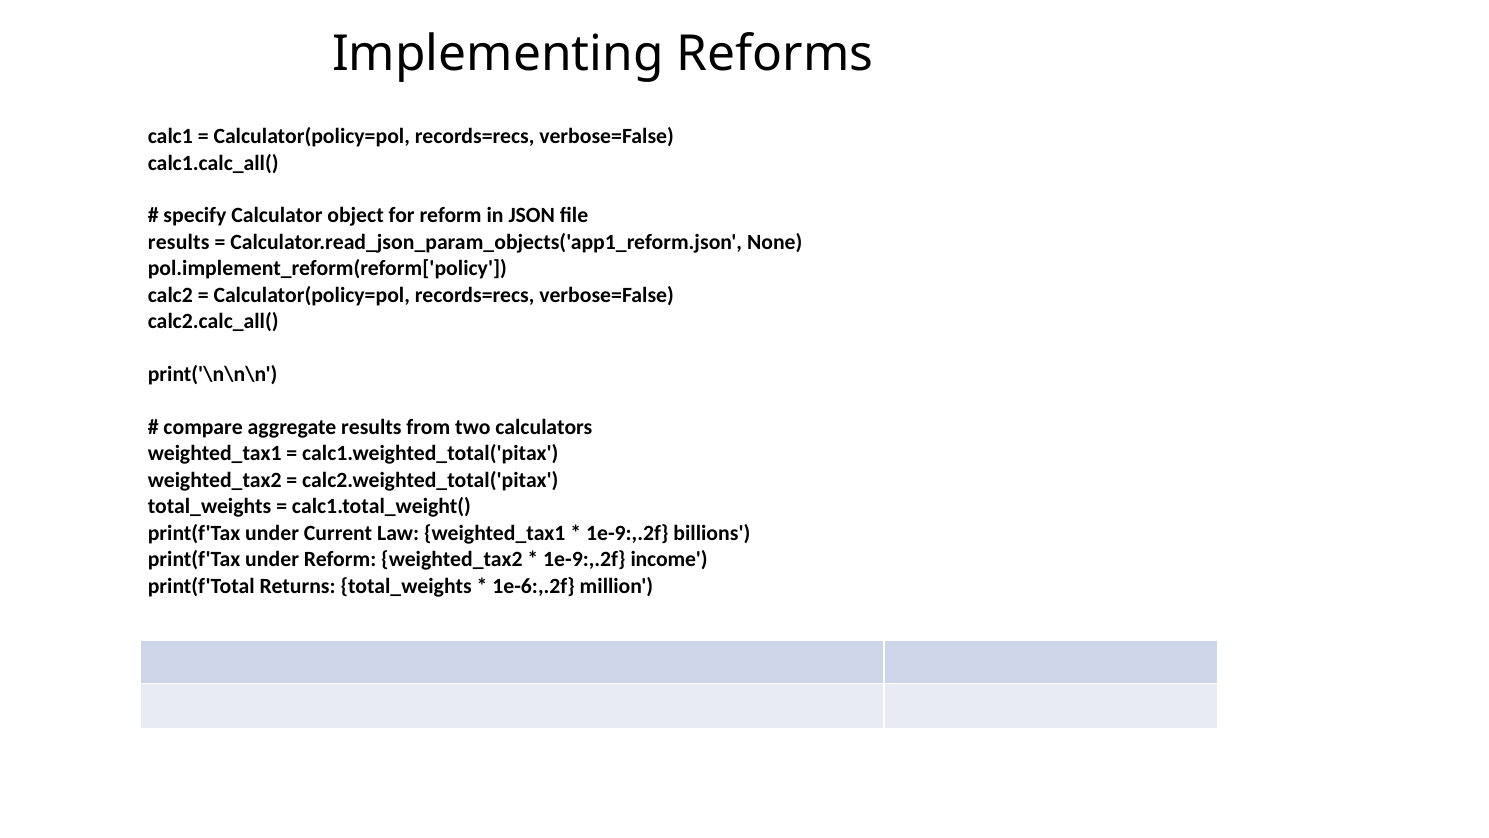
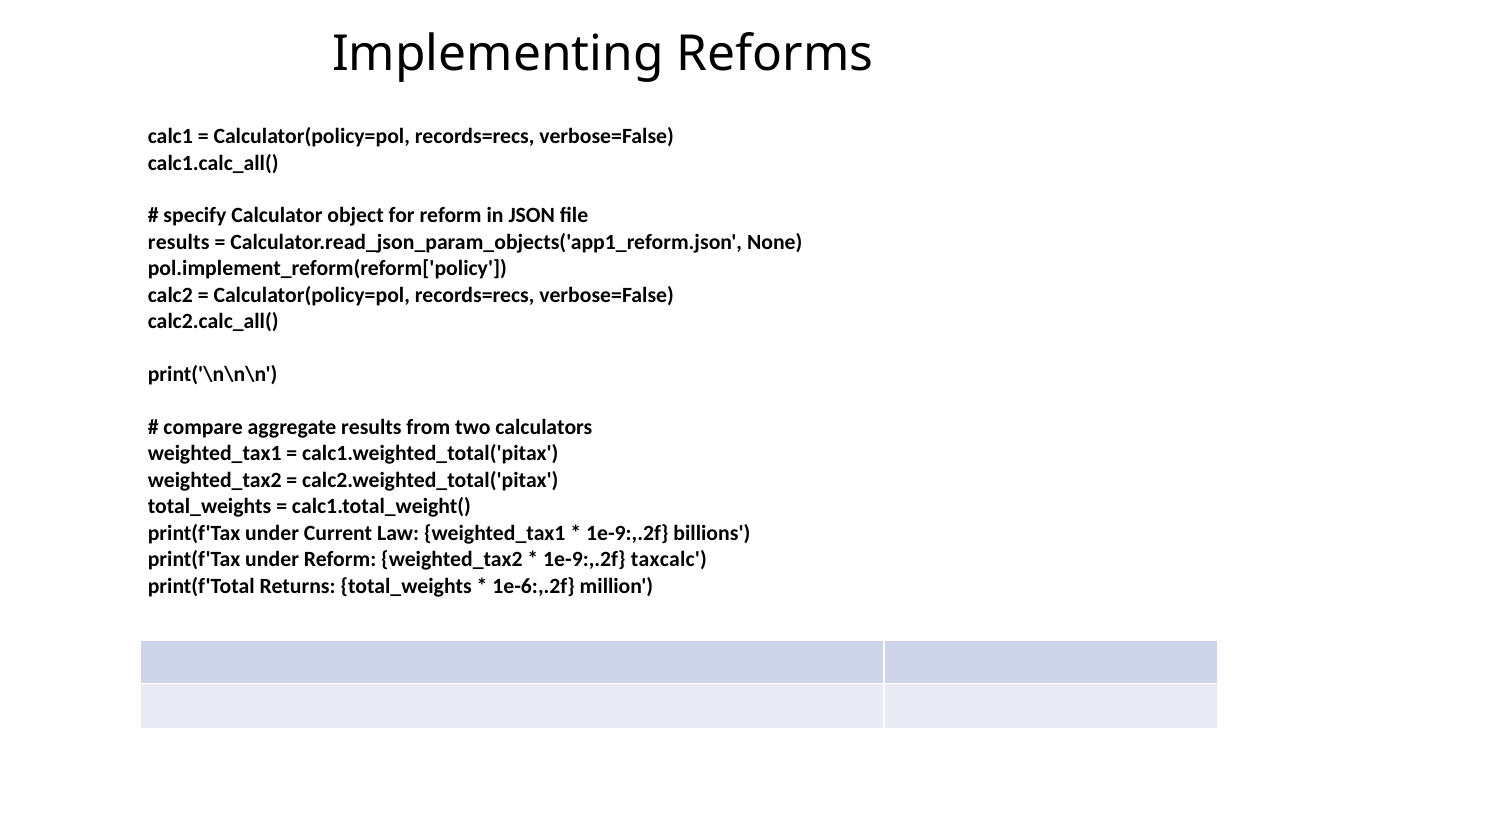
income: income -> taxcalc
